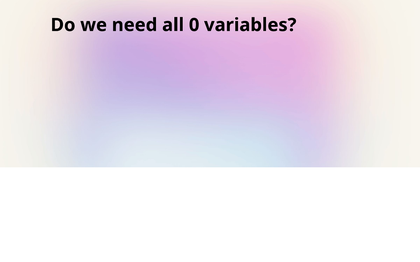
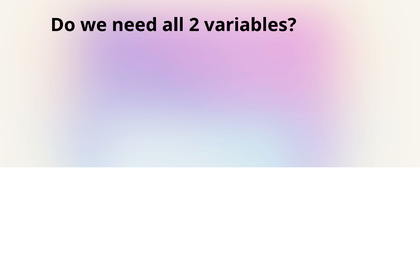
0: 0 -> 2
